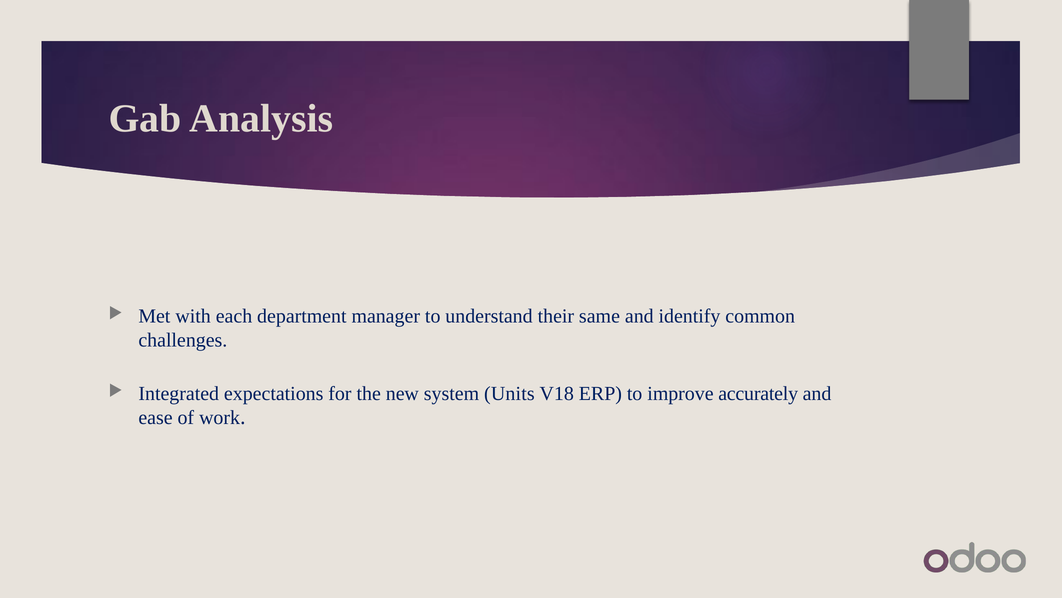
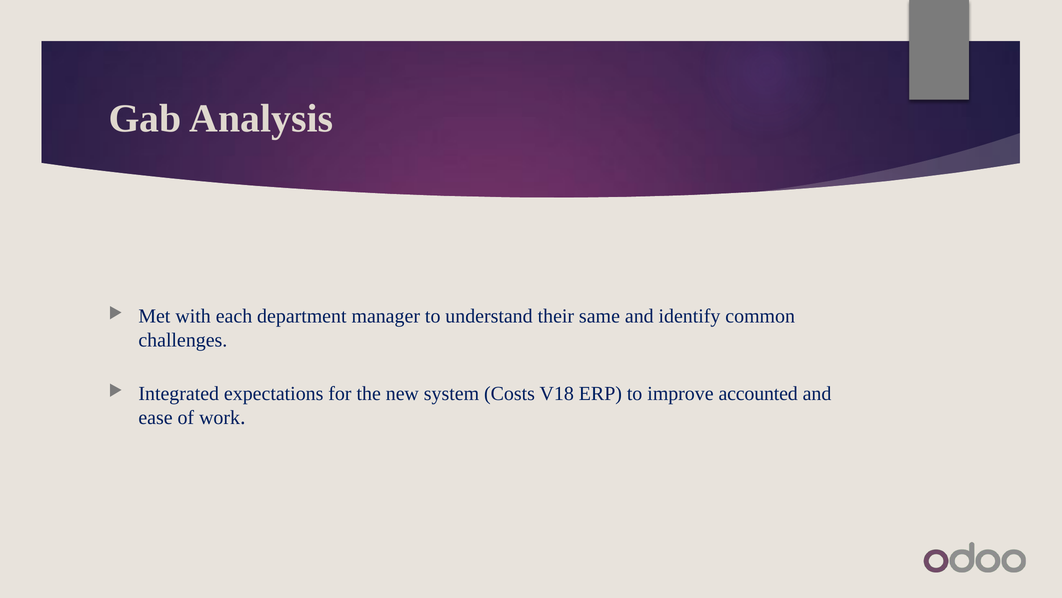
Units: Units -> Costs
accurately: accurately -> accounted
